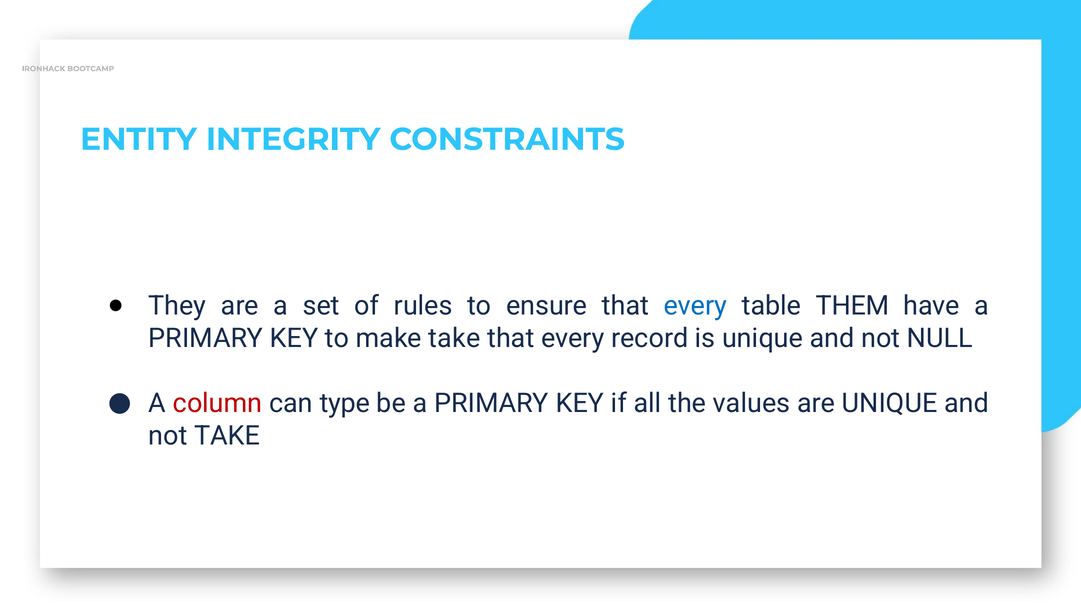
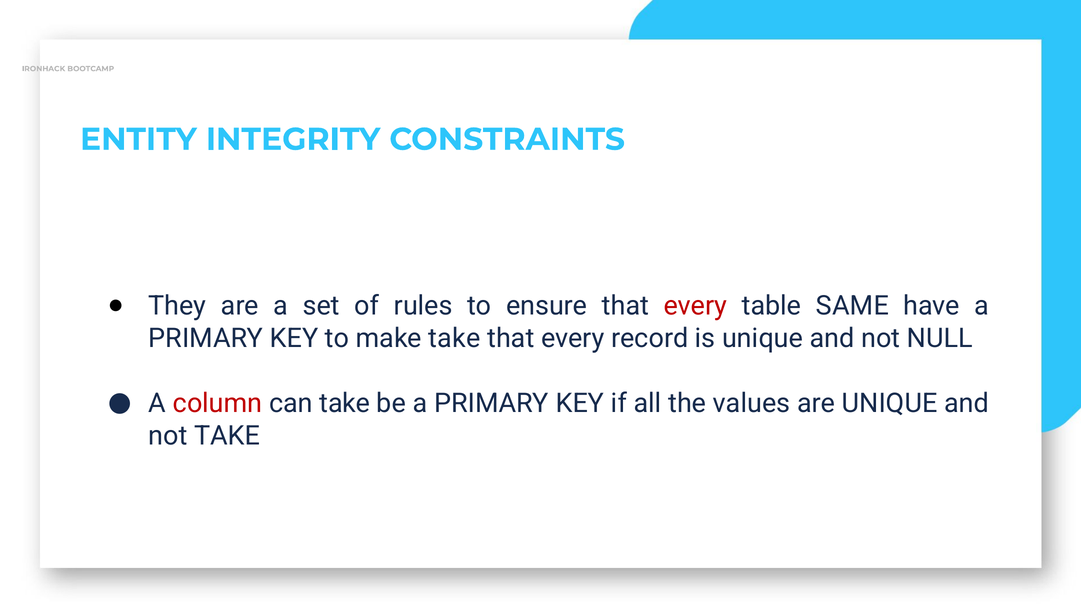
every at (695, 306) colour: blue -> red
THEM: THEM -> SAME
can type: type -> take
